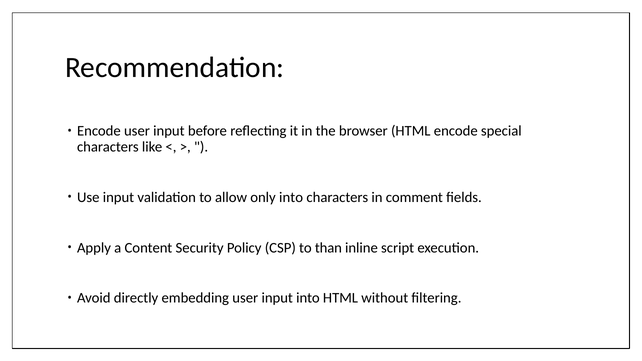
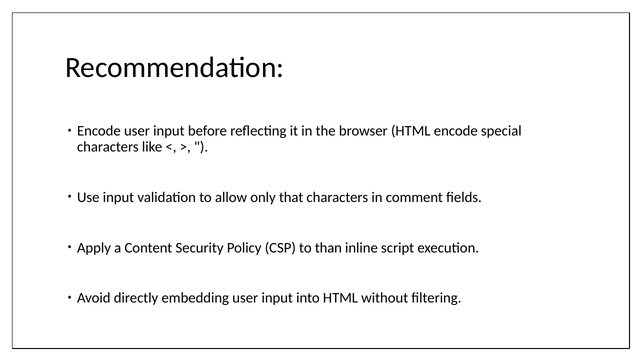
only into: into -> that
